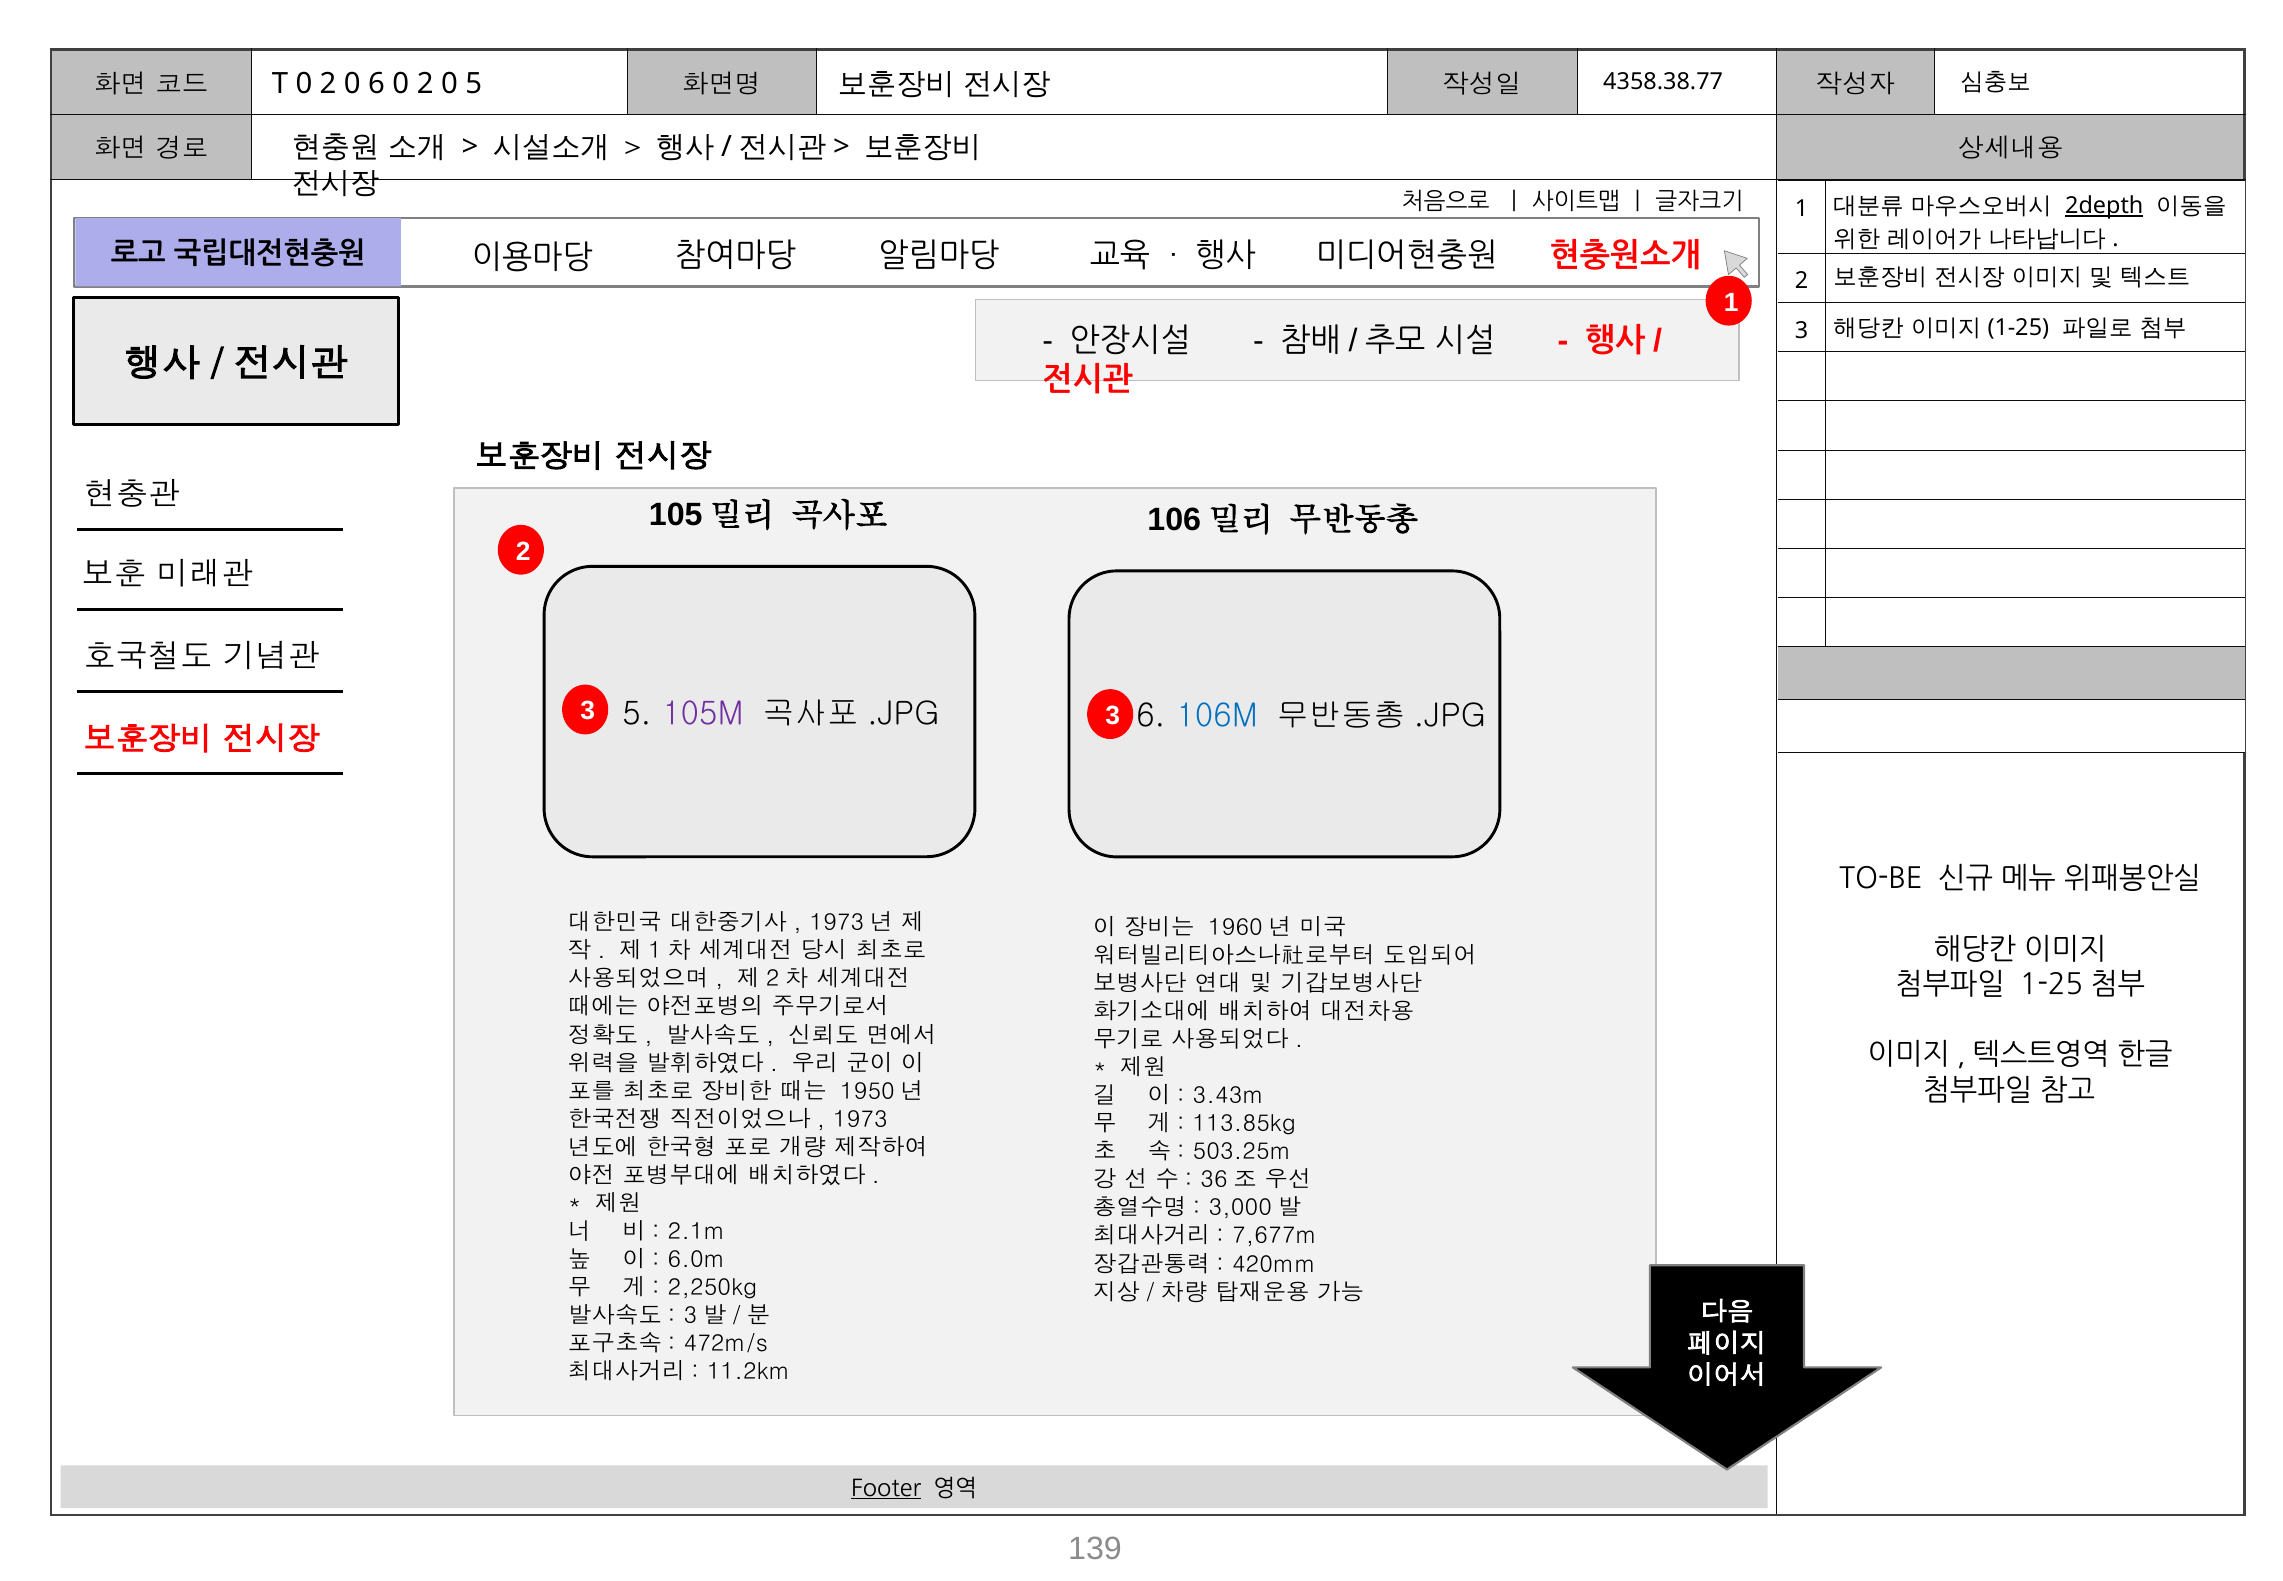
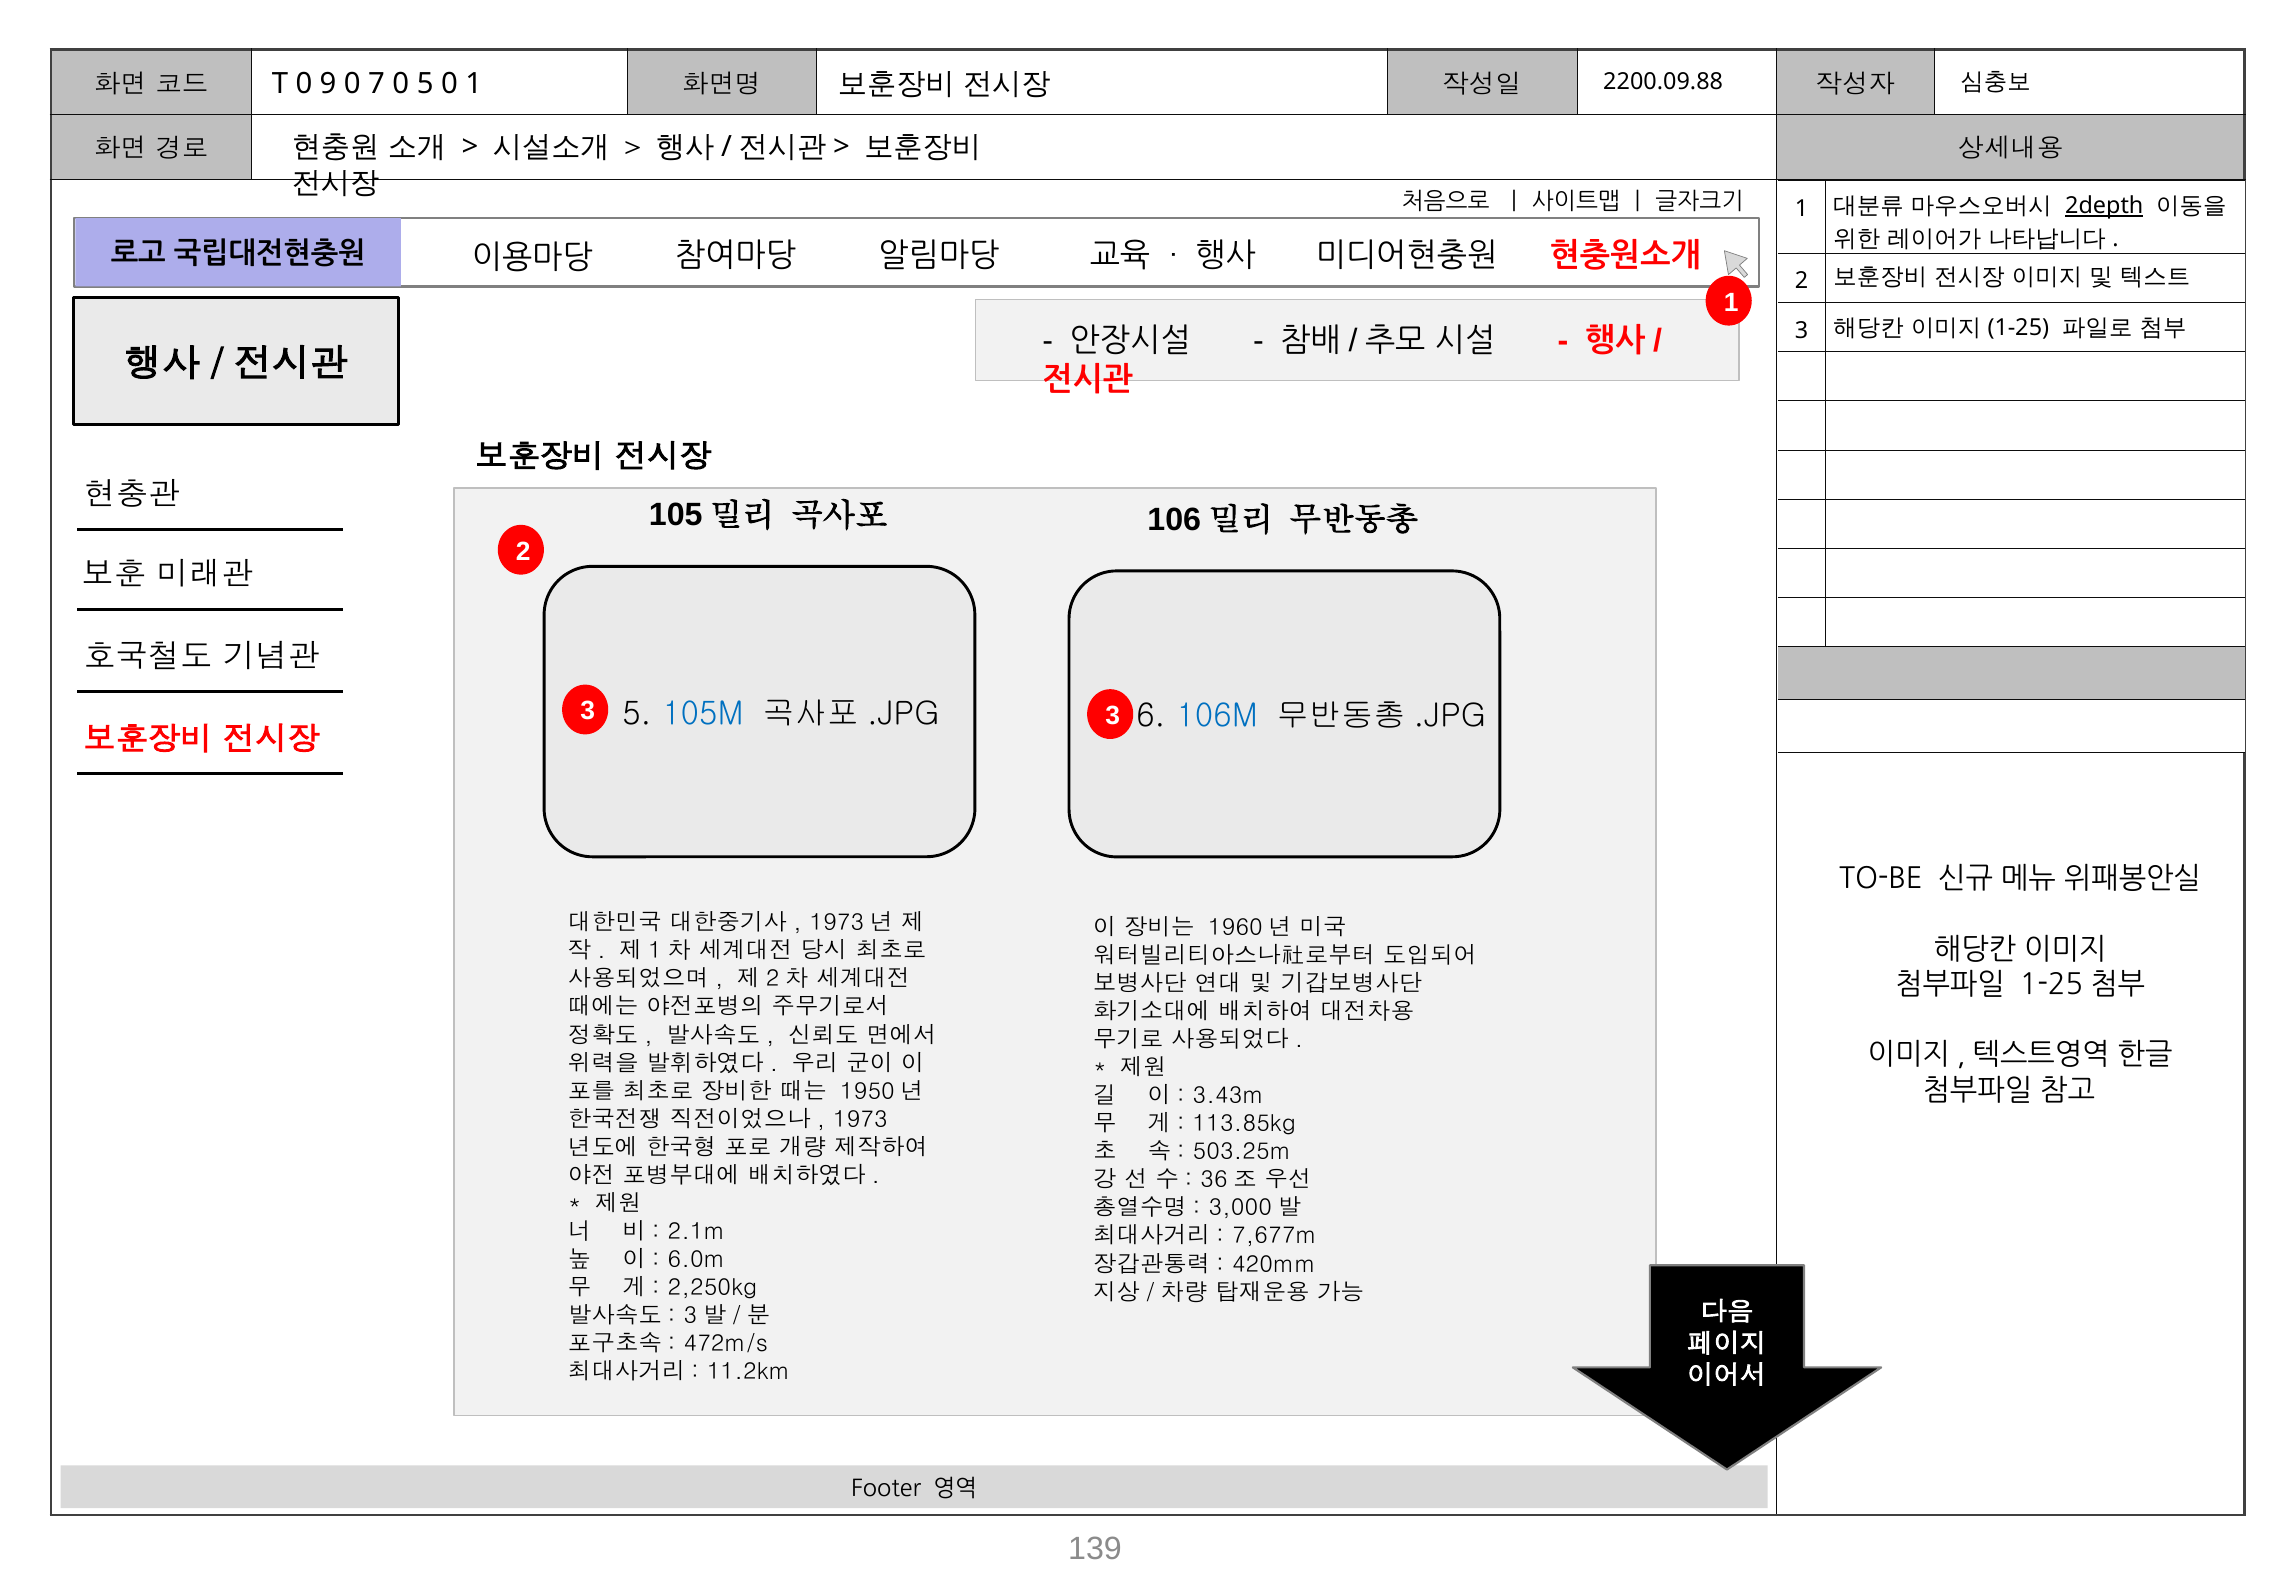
4358.38.77: 4358.38.77 -> 2200.09.88
T 0 2: 2 -> 9
0 6: 6 -> 7
2 at (425, 83): 2 -> 5
0 5: 5 -> 1
105M colour: purple -> blue
Footer underline: present -> none
